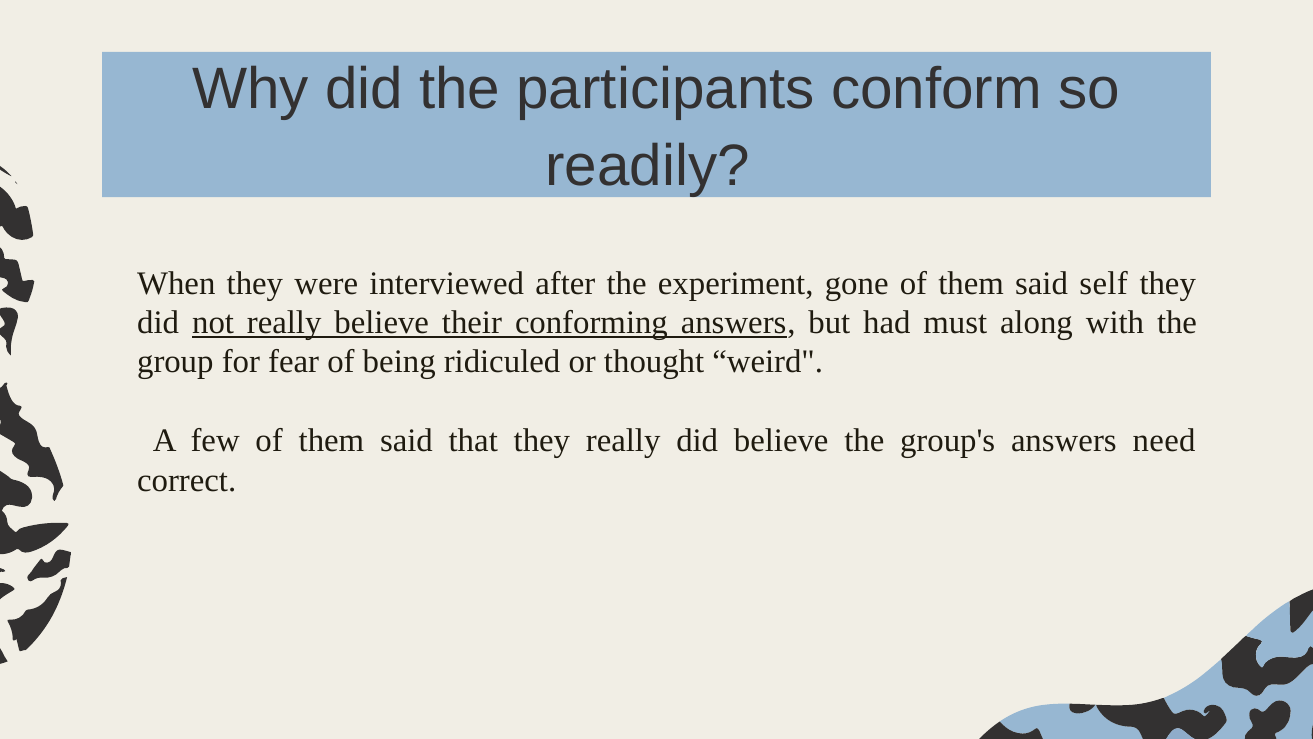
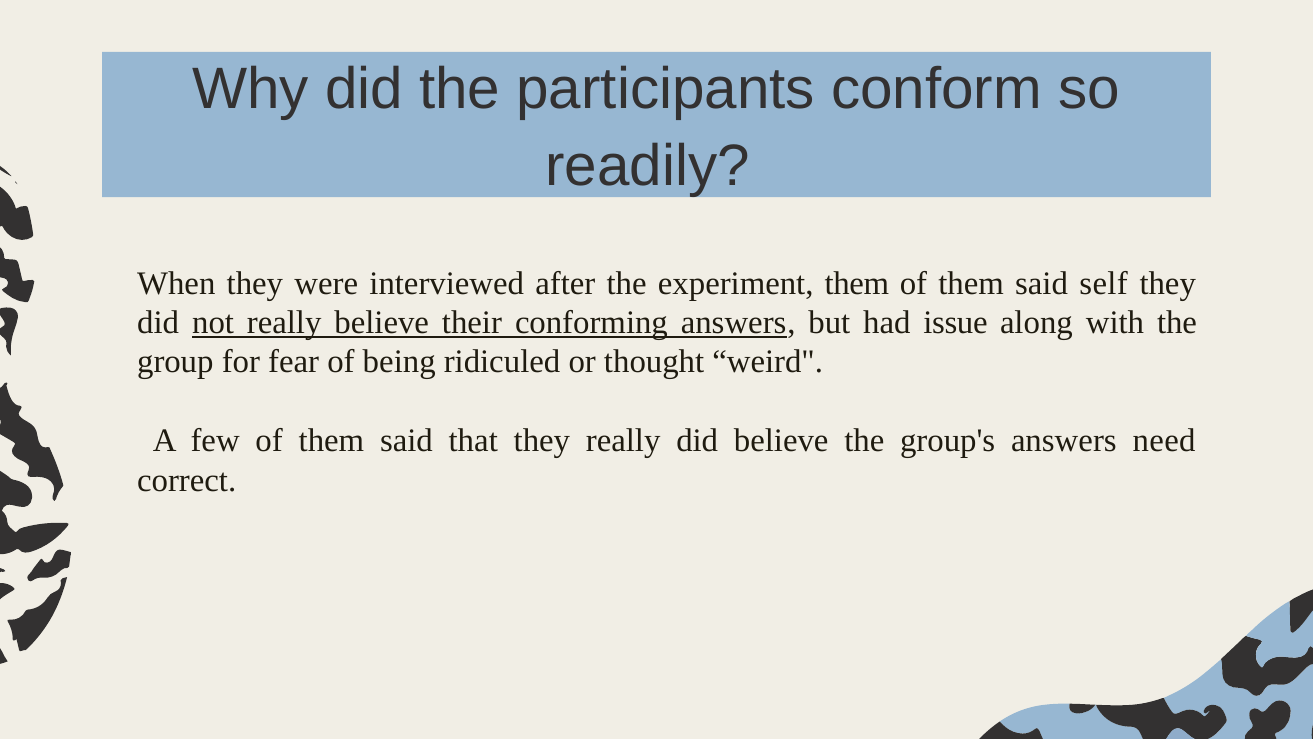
experiment gone: gone -> them
must: must -> issue
